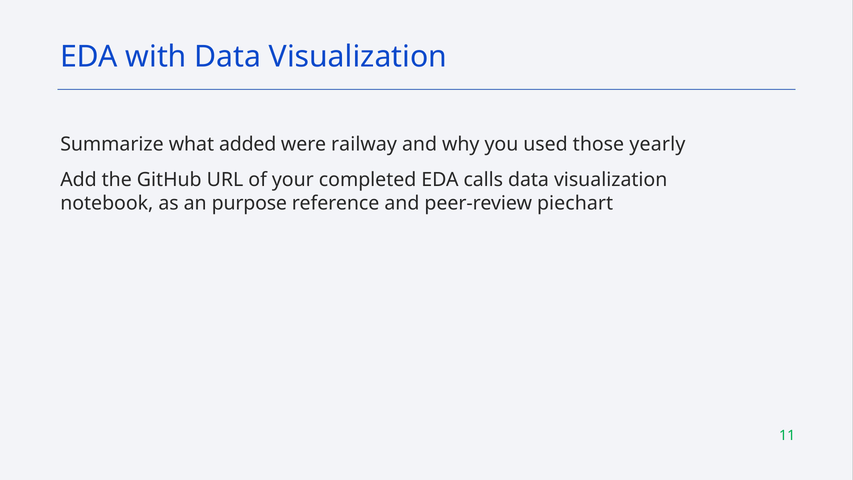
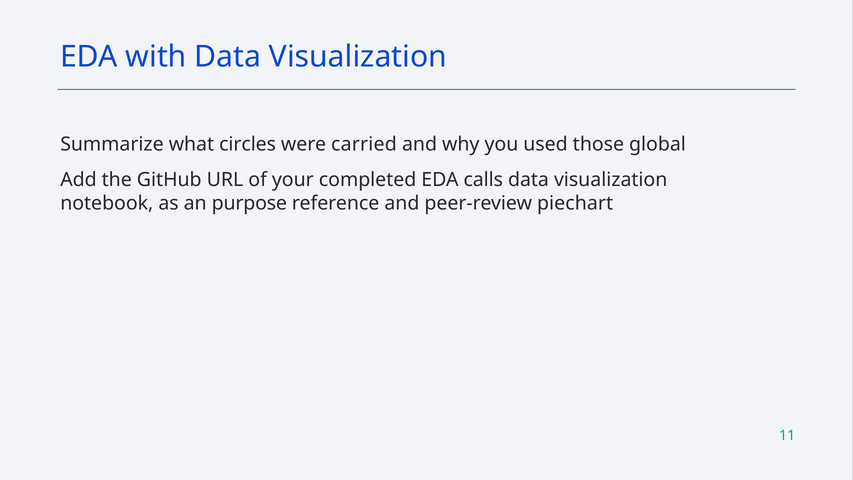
added: added -> circles
railway: railway -> carried
yearly: yearly -> global
